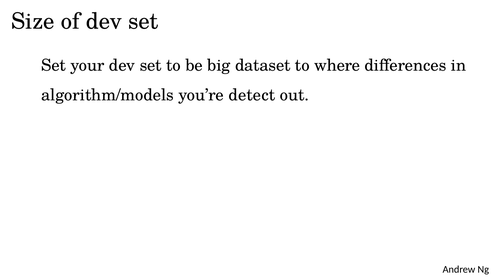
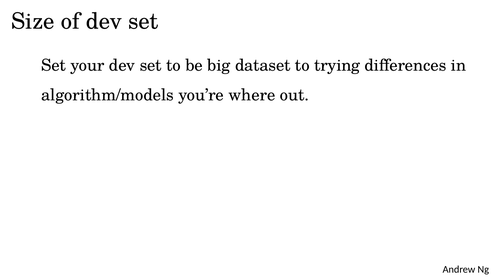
where: where -> trying
detect: detect -> where
